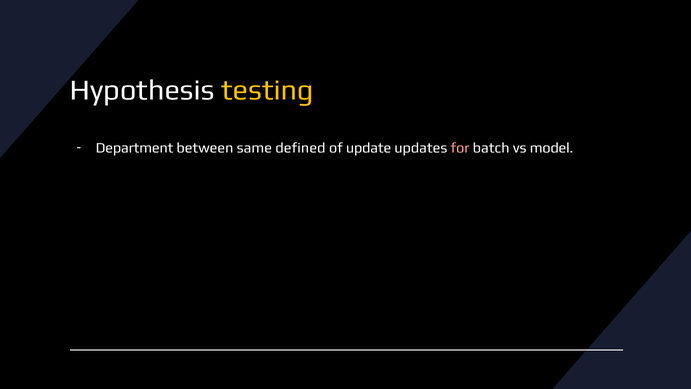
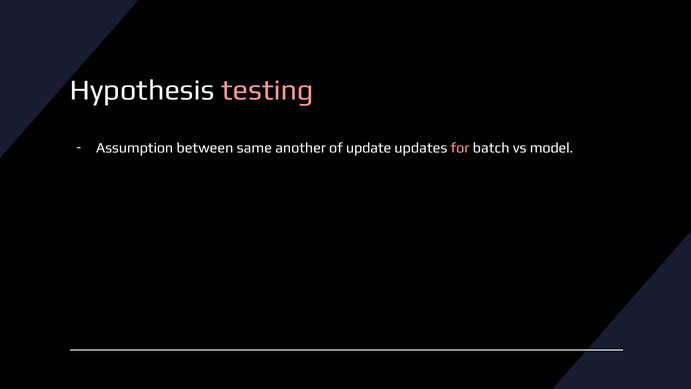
testing colour: yellow -> pink
Department: Department -> Assumption
defined: defined -> another
